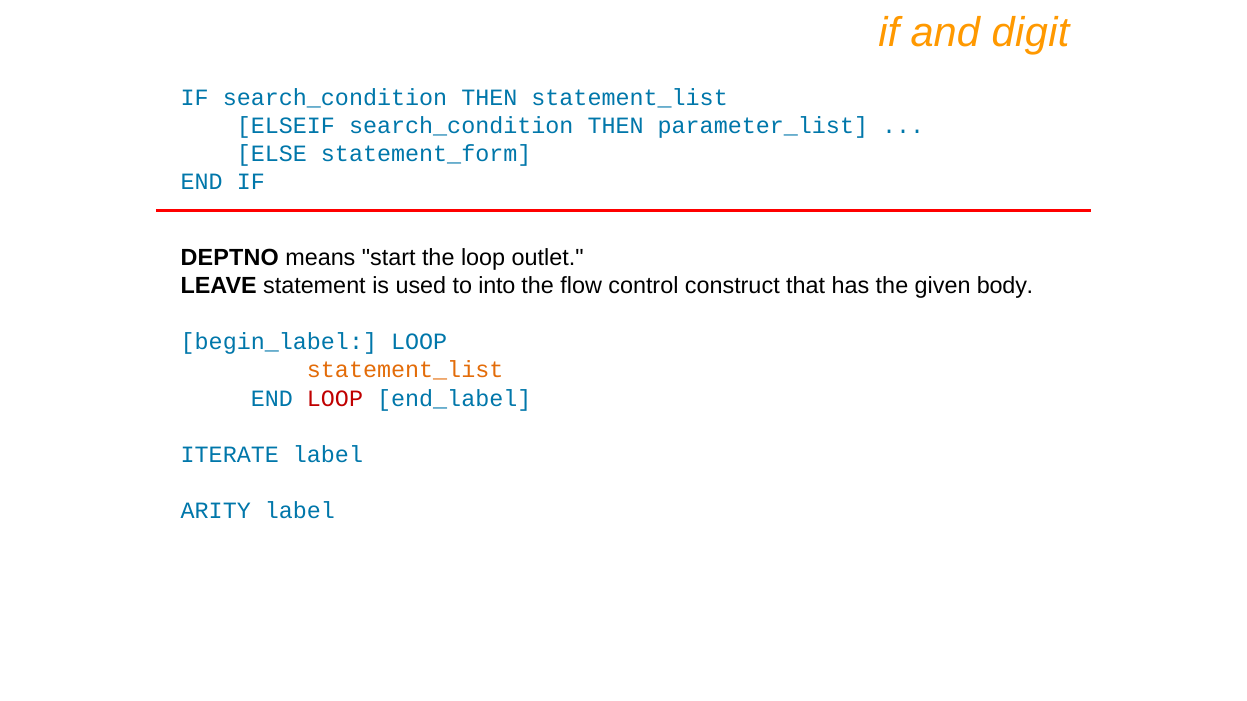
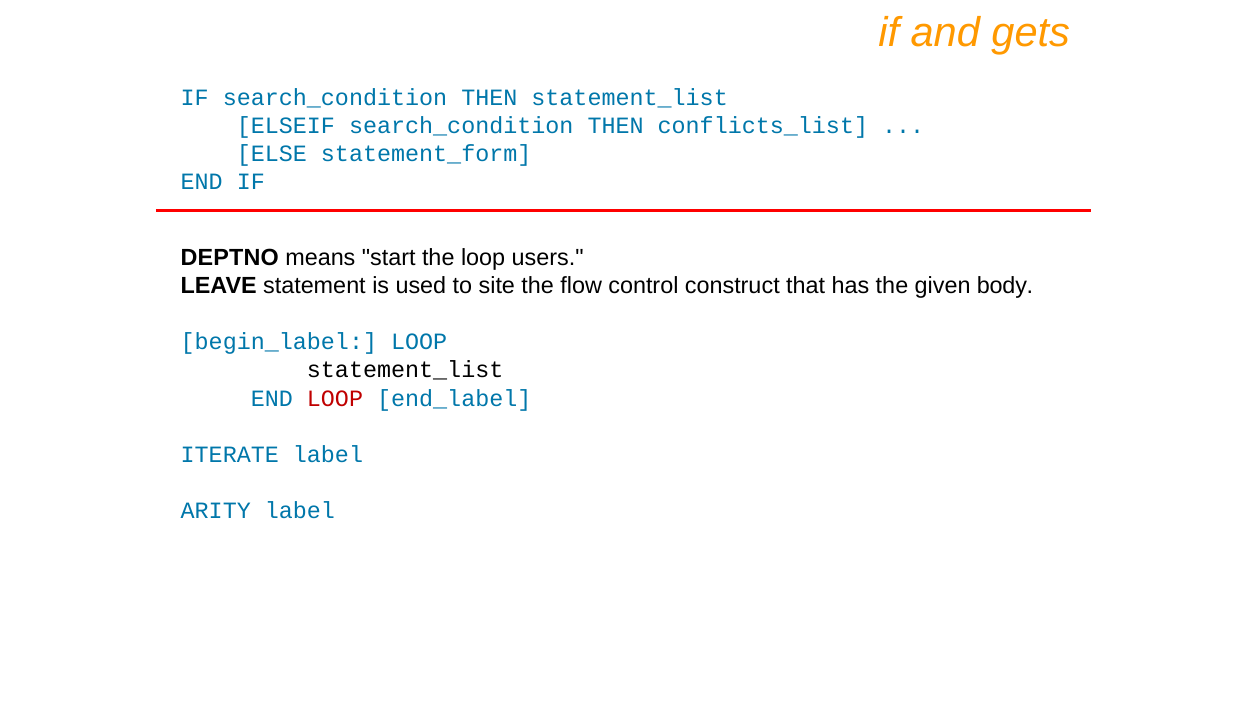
digit: digit -> gets
parameter_list: parameter_list -> conflicts_list
outlet: outlet -> users
into: into -> site
statement_list at (405, 371) colour: orange -> black
